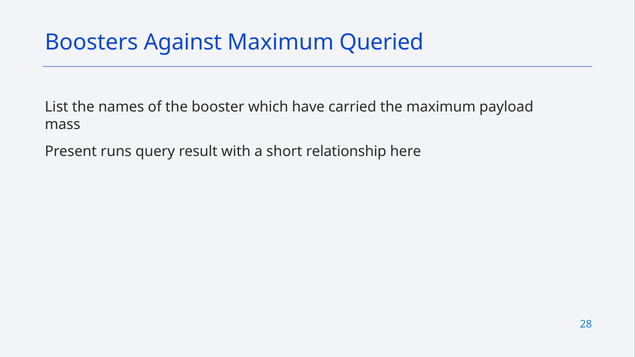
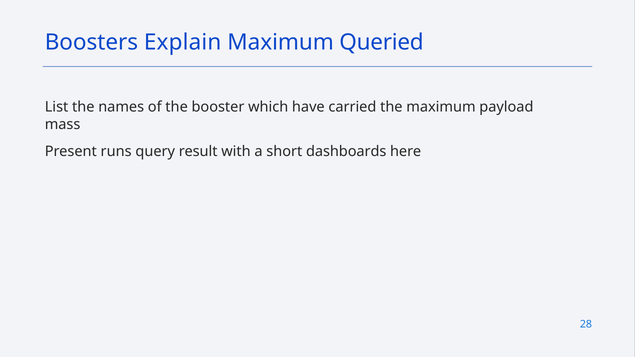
Against: Against -> Explain
relationship: relationship -> dashboards
